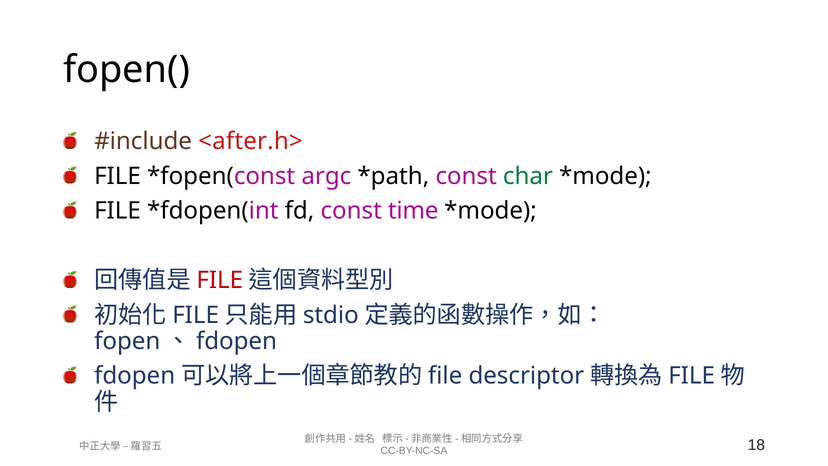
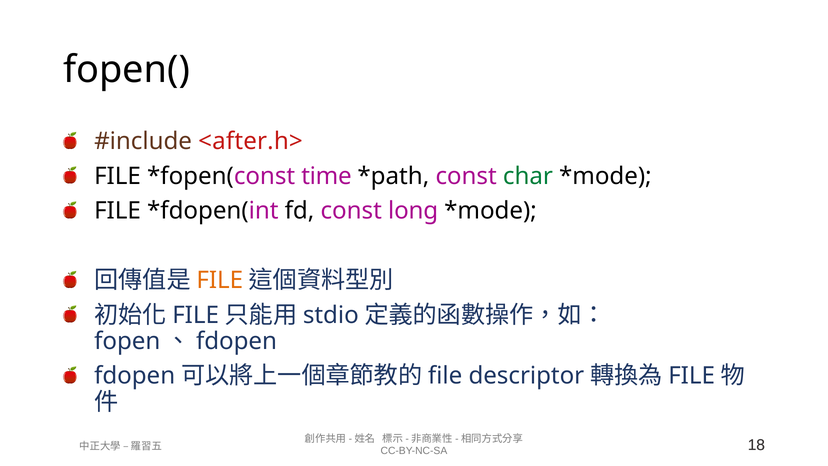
argc: argc -> time
time: time -> long
FILE at (220, 280) colour: red -> orange
